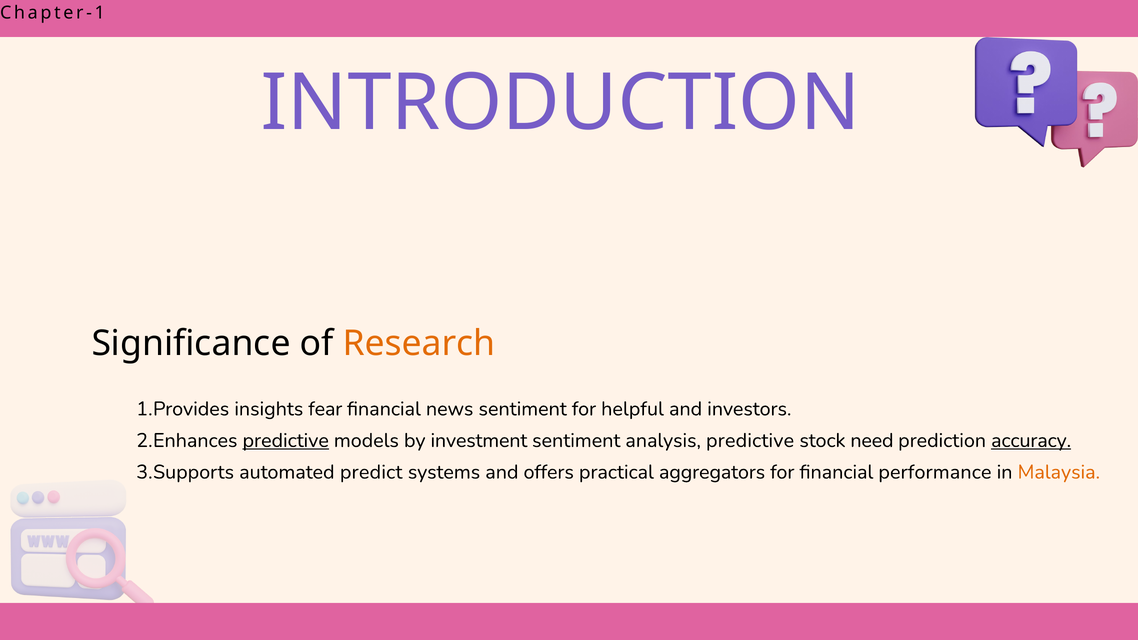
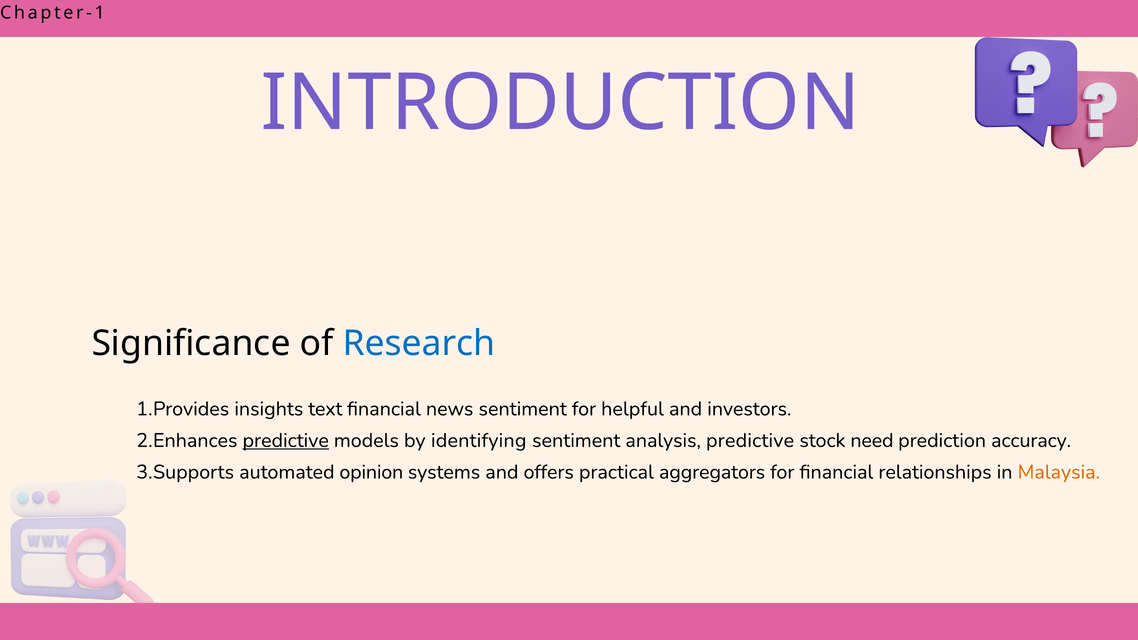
Research colour: orange -> blue
fear: fear -> text
investment: investment -> identifying
accuracy underline: present -> none
predict: predict -> opinion
performance: performance -> relationships
